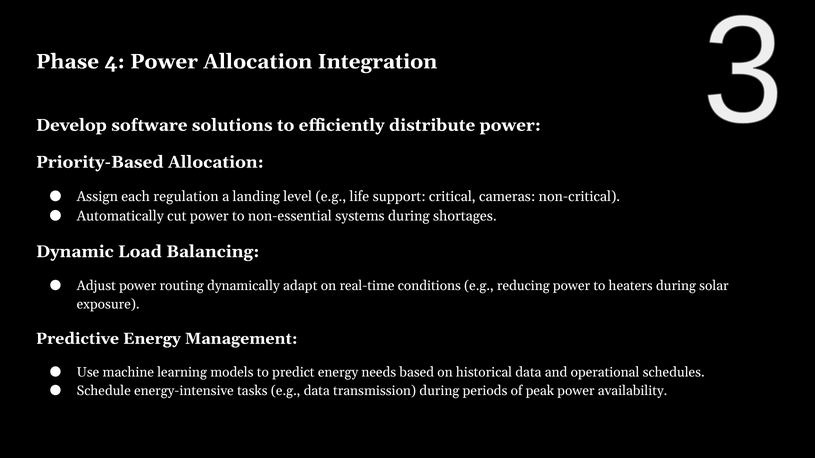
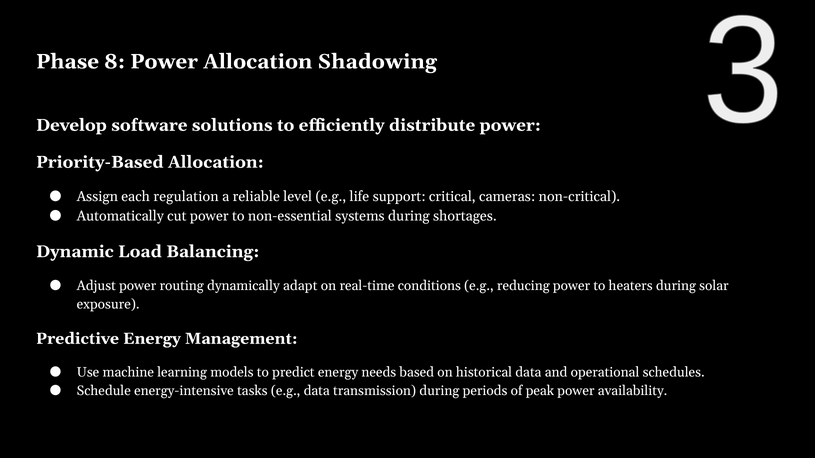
4: 4 -> 8
Integration: Integration -> Shadowing
landing: landing -> reliable
